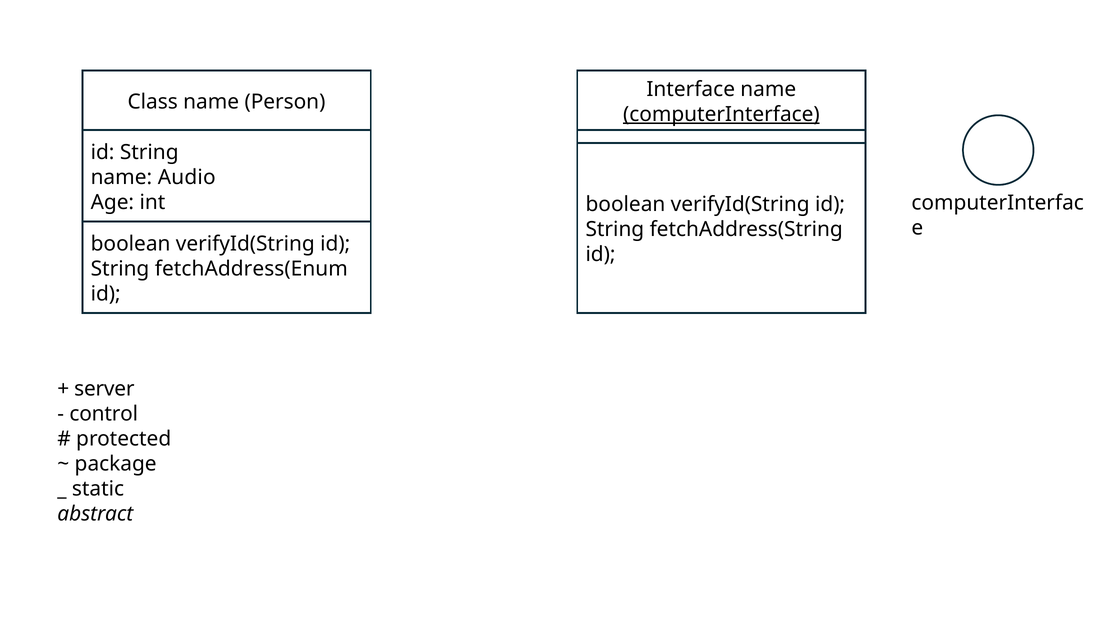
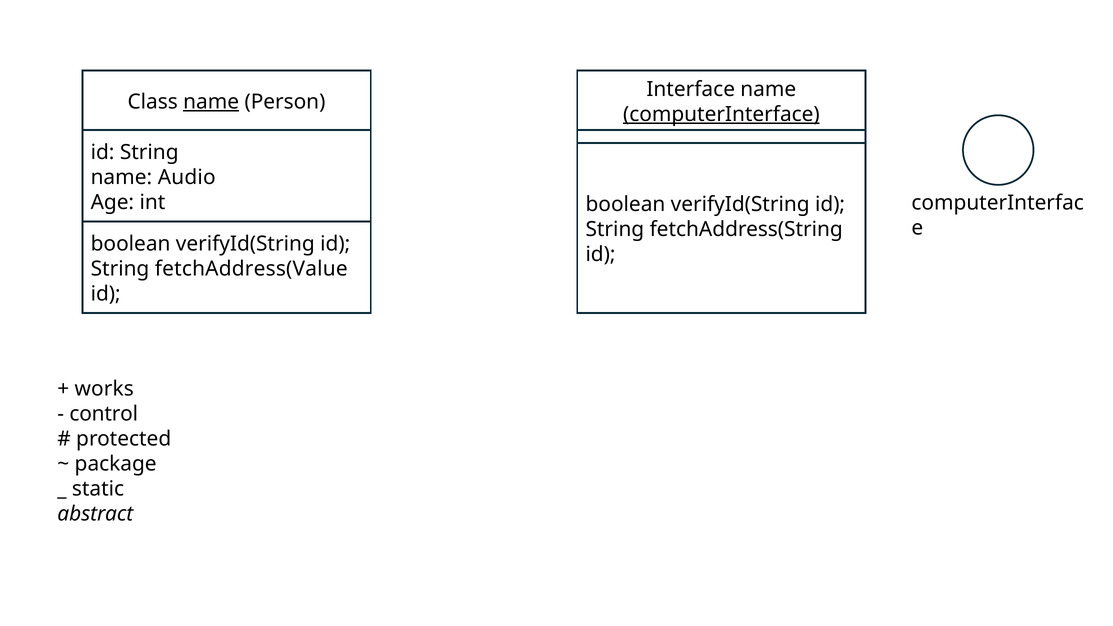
name at (211, 102) underline: none -> present
fetchAddress(Enum: fetchAddress(Enum -> fetchAddress(Value
server: server -> works
